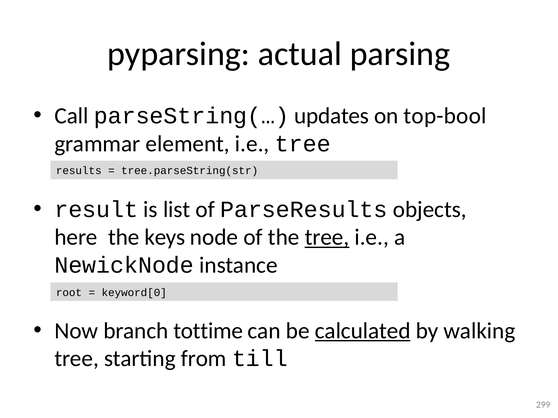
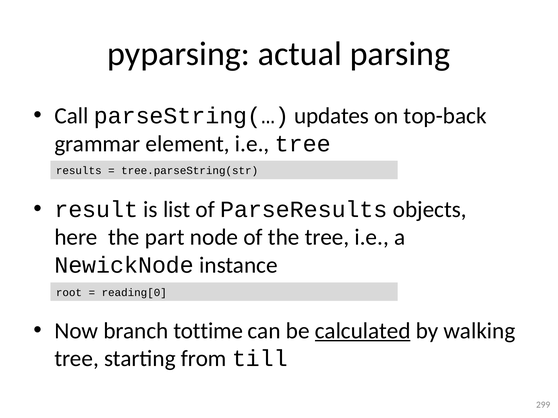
top-bool: top-bool -> top-back
keys: keys -> part
tree at (327, 238) underline: present -> none
keyword[0: keyword[0 -> reading[0
